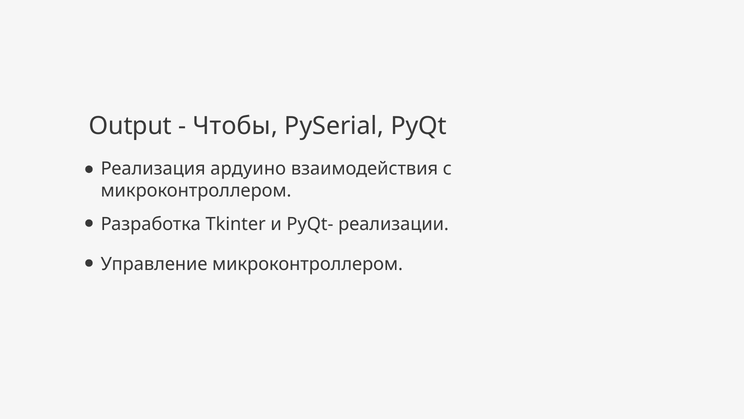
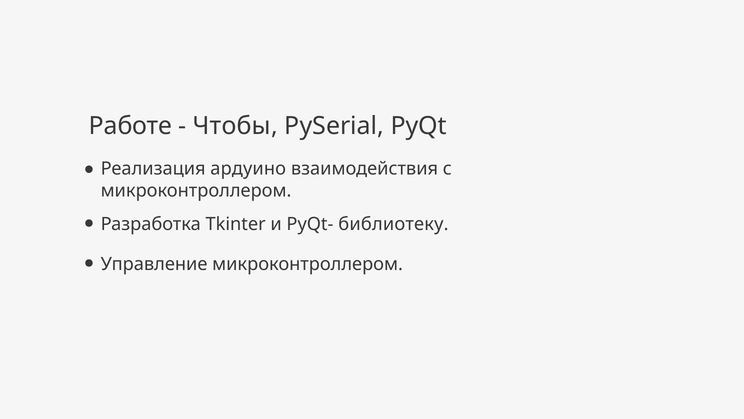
Output: Output -> Работе
реализации: реализации -> библиотеку
